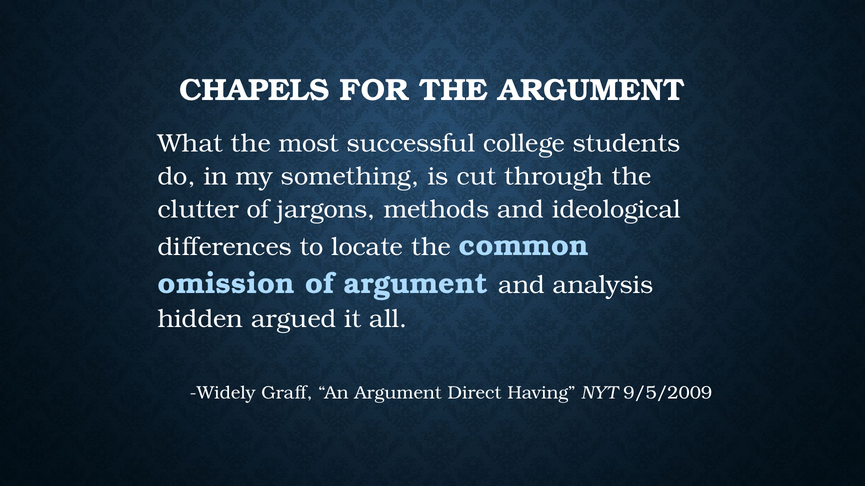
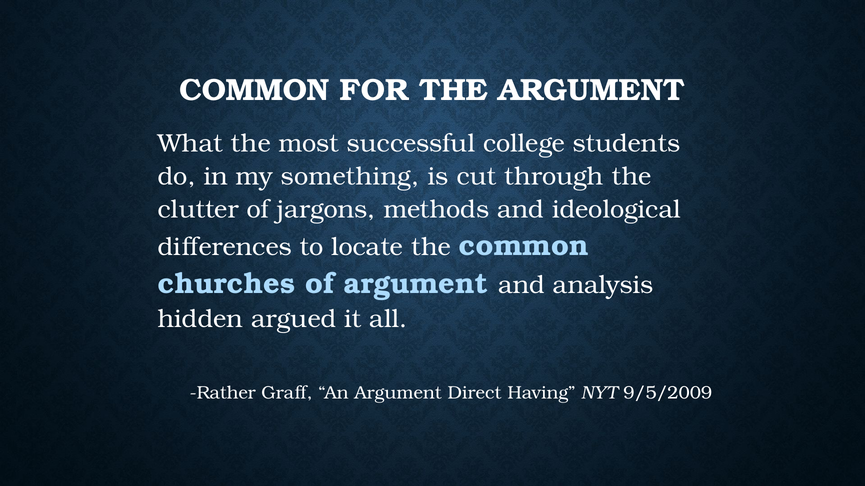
CHAPELS at (254, 90): CHAPELS -> COMMON
omission: omission -> churches
Widely: Widely -> Rather
